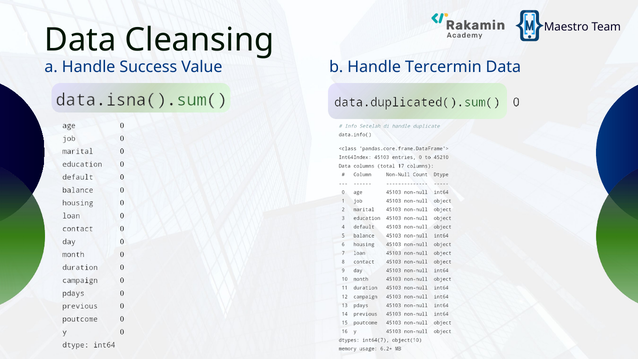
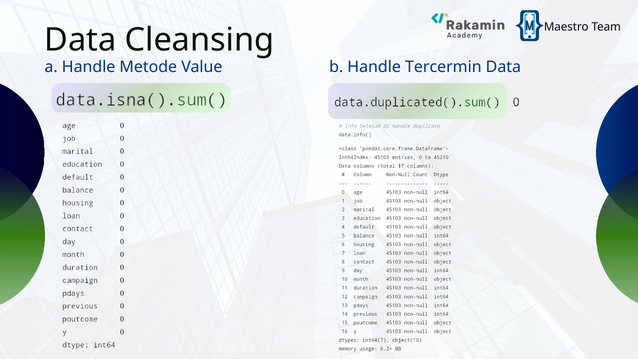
Success: Success -> Metode
